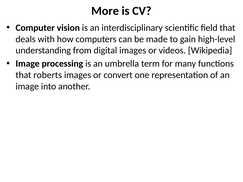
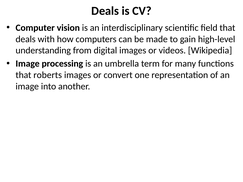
More at (105, 11): More -> Deals
